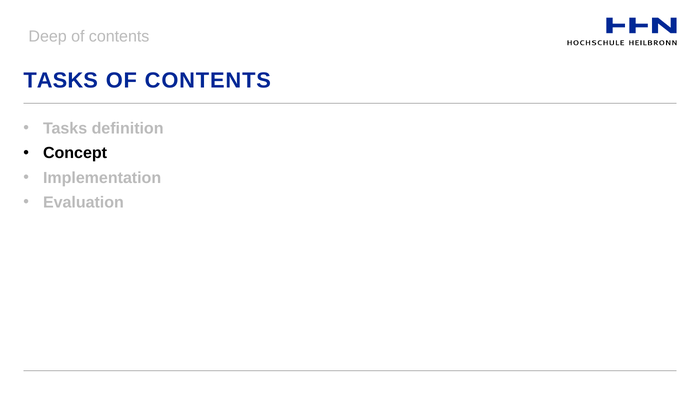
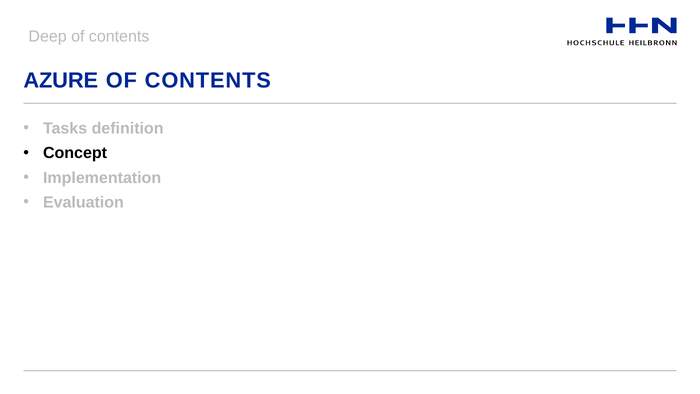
TASKS at (61, 80): TASKS -> AZURE
